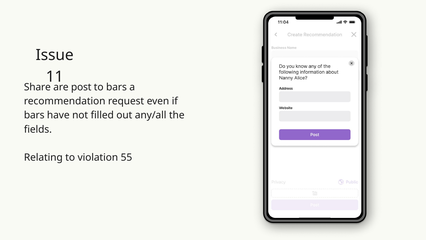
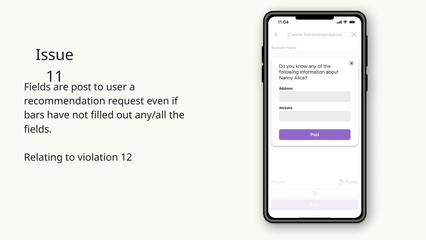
Share at (37, 87): Share -> Fields
to bars: bars -> user
55: 55 -> 12
